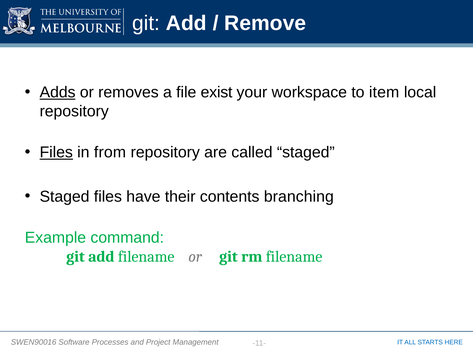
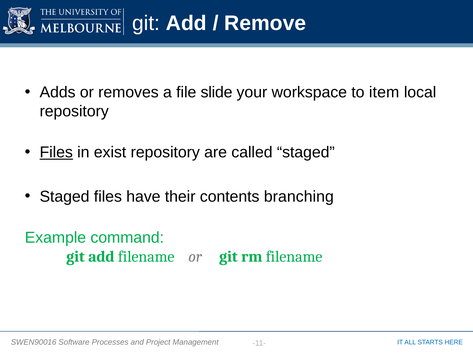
Adds underline: present -> none
exist: exist -> slide
from: from -> exist
